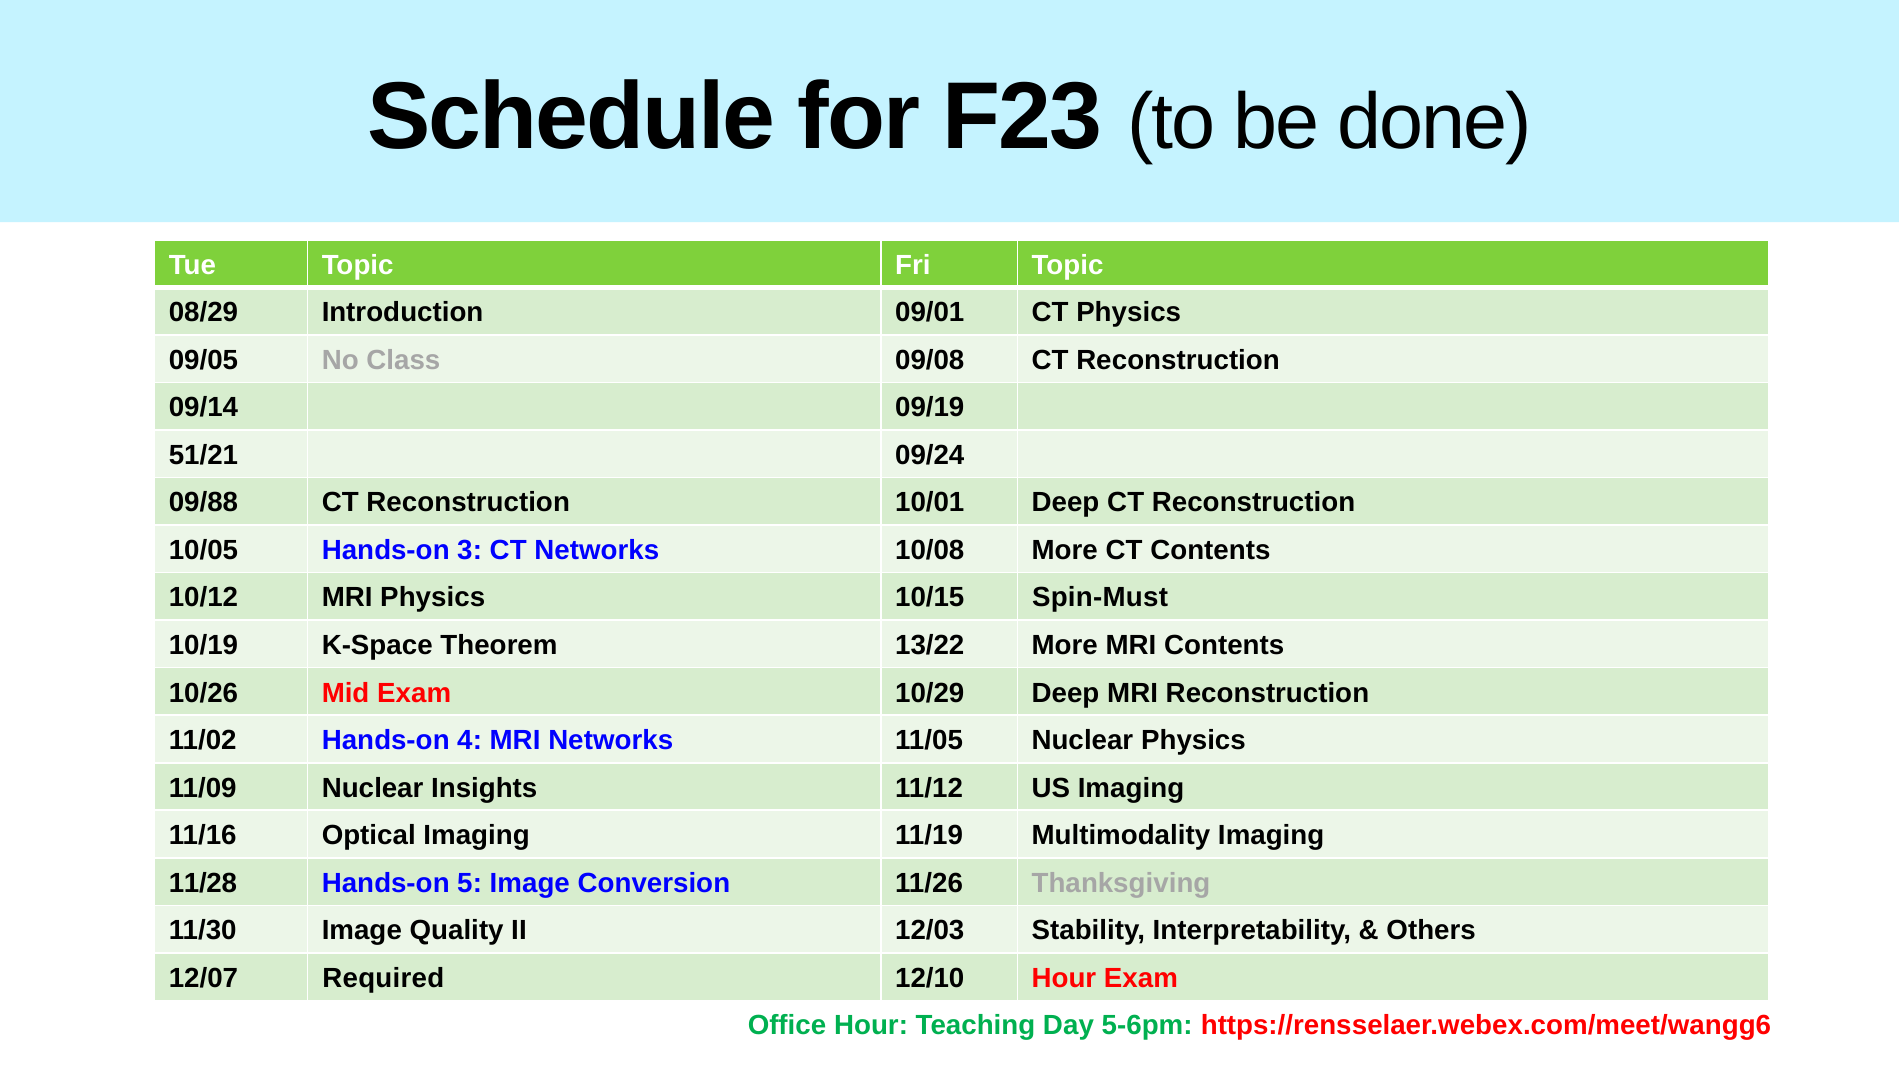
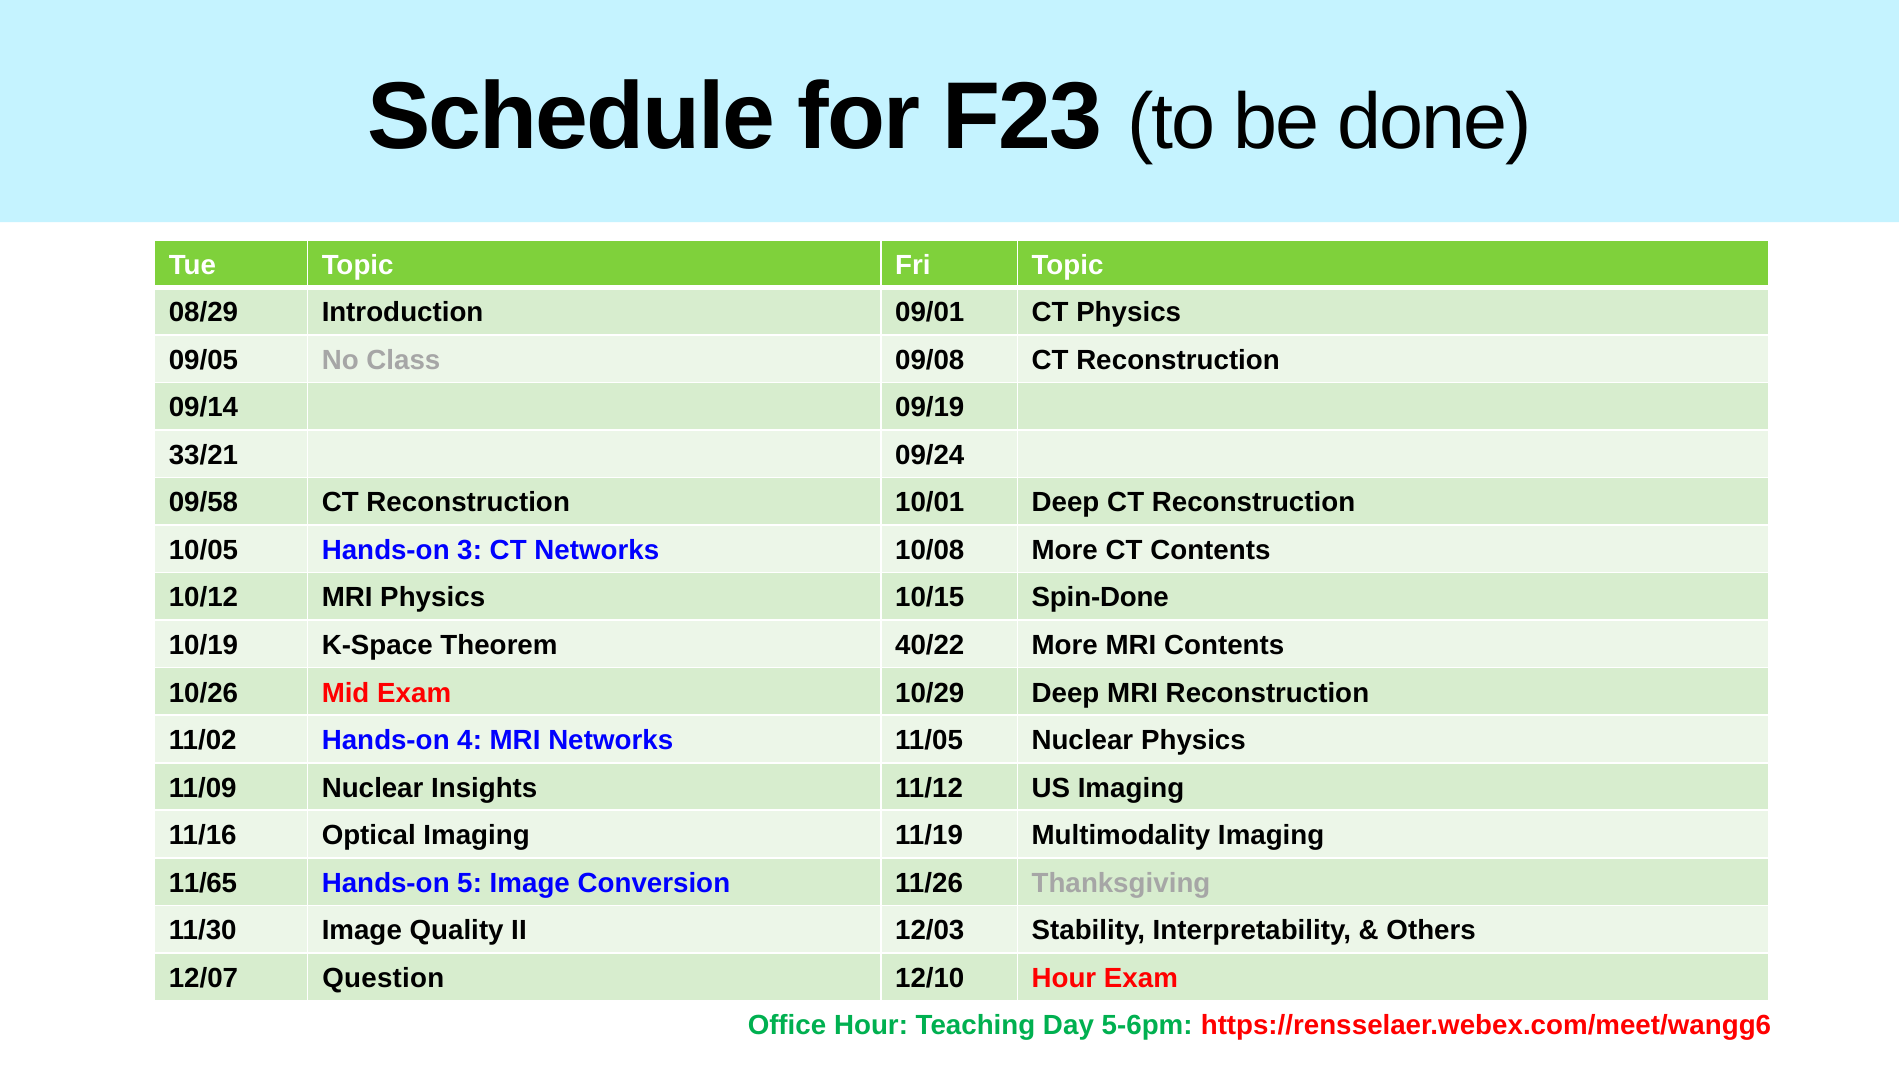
51/21: 51/21 -> 33/21
09/88: 09/88 -> 09/58
Spin-Must: Spin-Must -> Spin-Done
13/22: 13/22 -> 40/22
11/28: 11/28 -> 11/65
Required: Required -> Question
